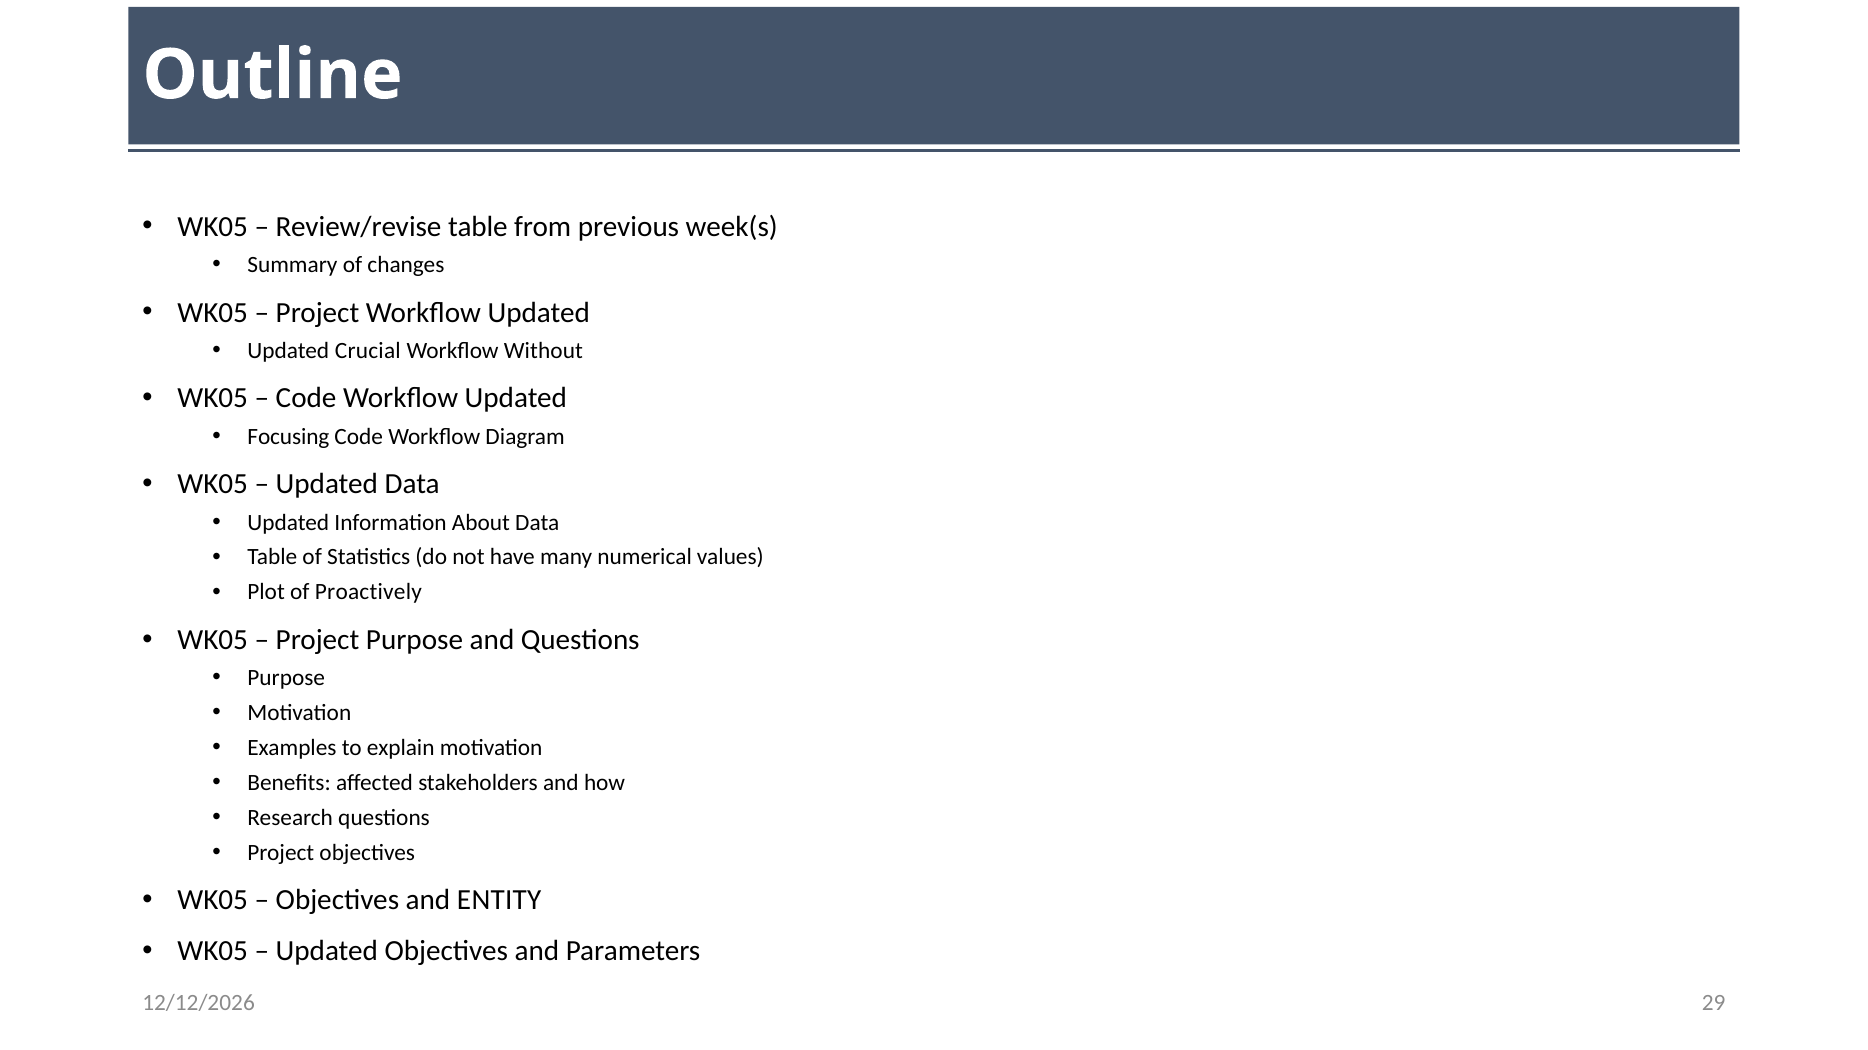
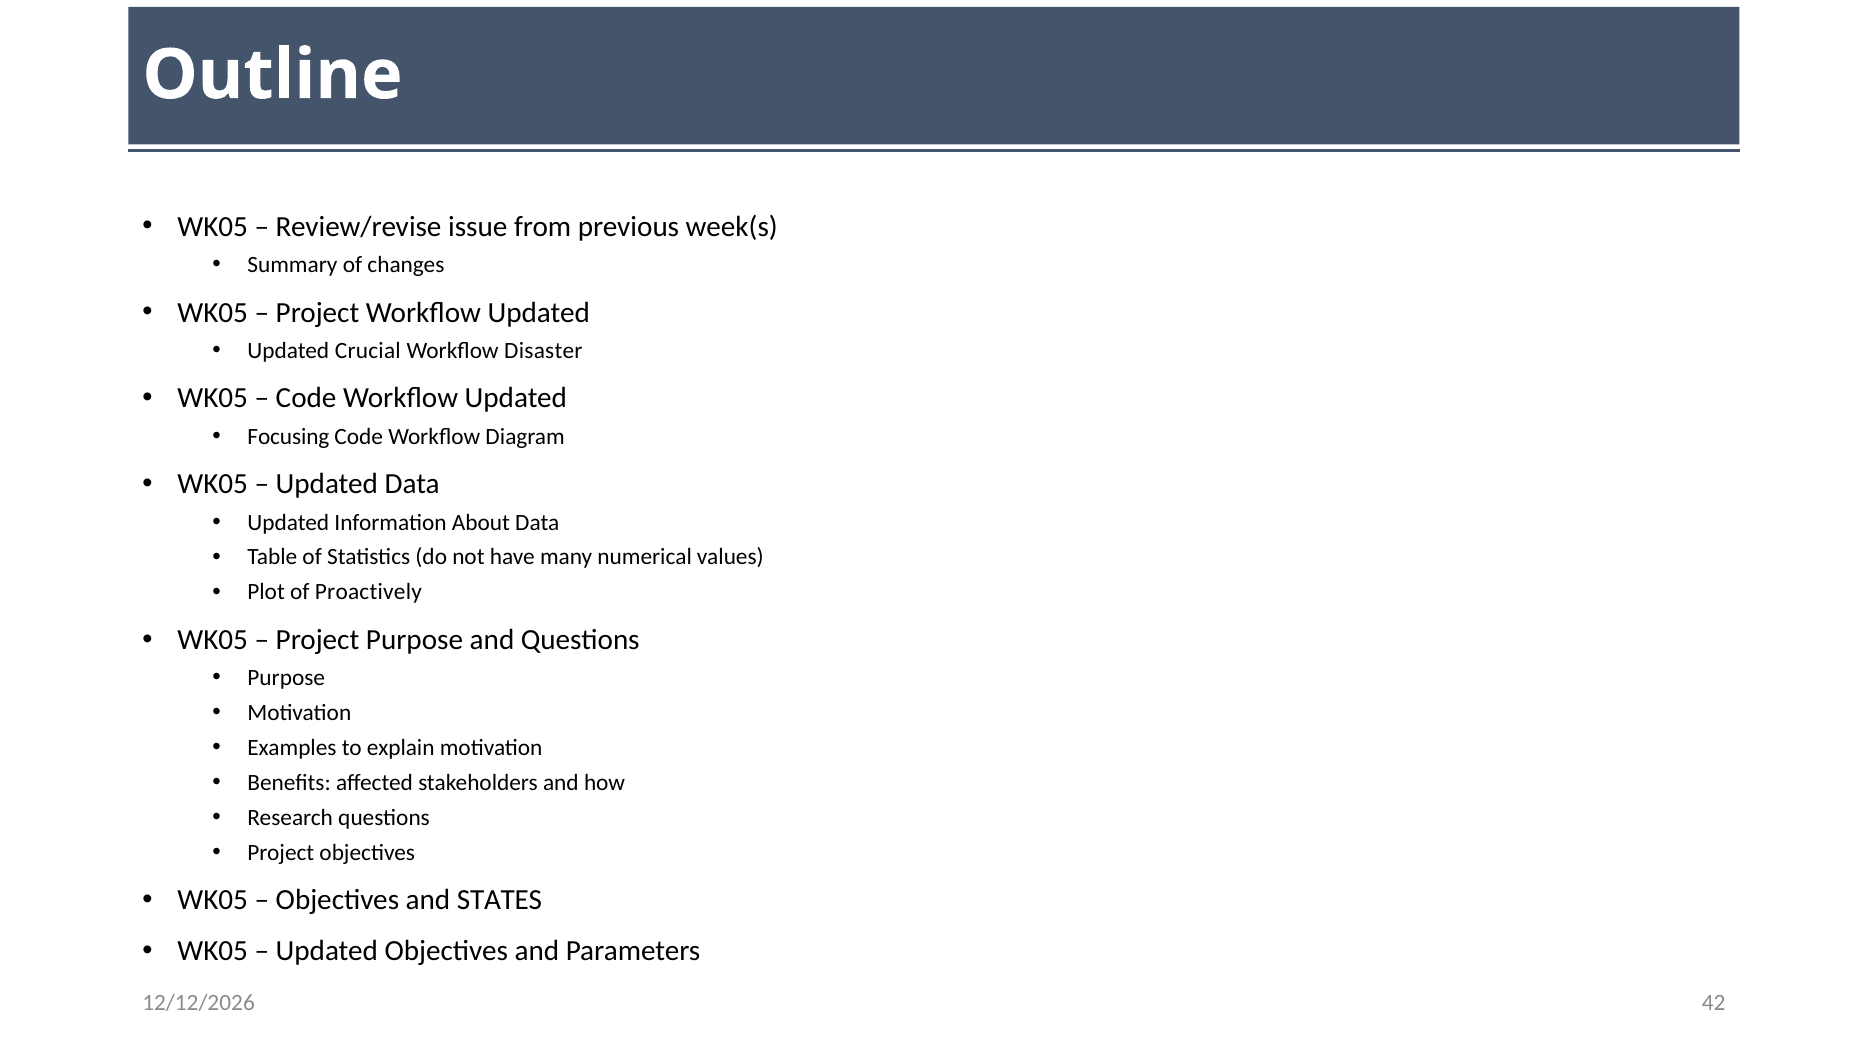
Review/revise table: table -> issue
Without: Without -> Disaster
ENTITY: ENTITY -> STATES
29: 29 -> 42
